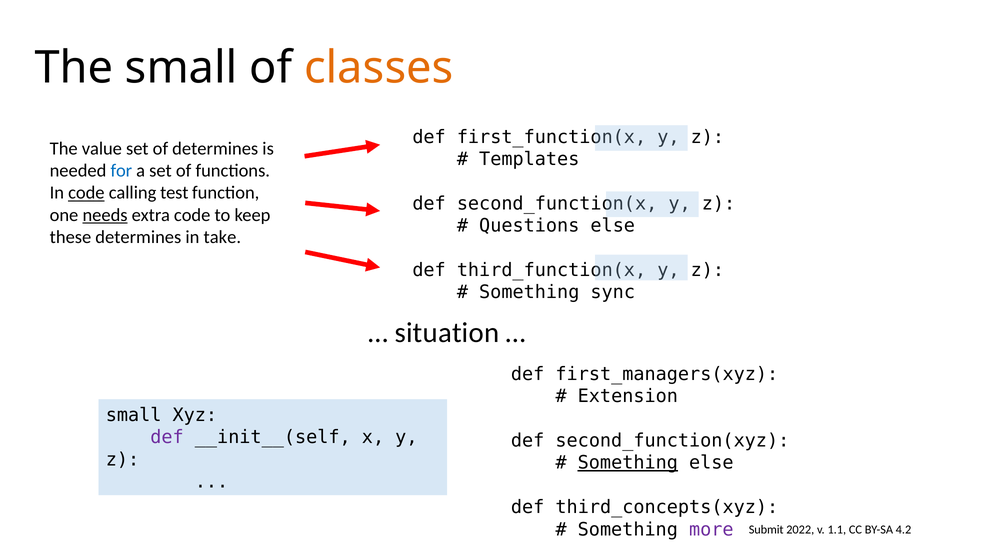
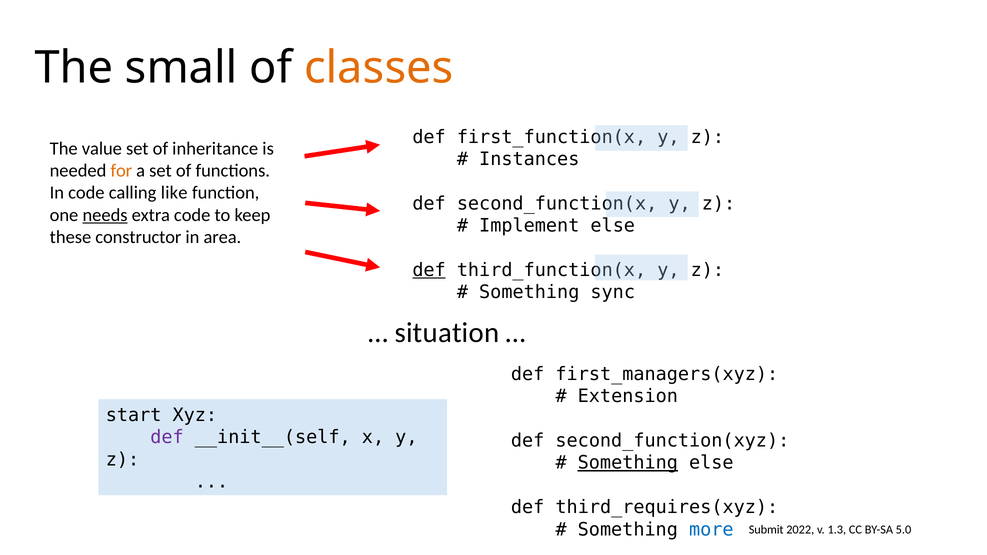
of determines: determines -> inheritance
Templates: Templates -> Instances
for colour: blue -> orange
code at (86, 193) underline: present -> none
test: test -> like
Questions: Questions -> Implement
these determines: determines -> constructor
take: take -> area
def at (429, 270) underline: none -> present
small at (134, 415): small -> start
third_concepts(xyz: third_concepts(xyz -> third_requires(xyz
more colour: purple -> blue
1.1: 1.1 -> 1.3
4.2: 4.2 -> 5.0
